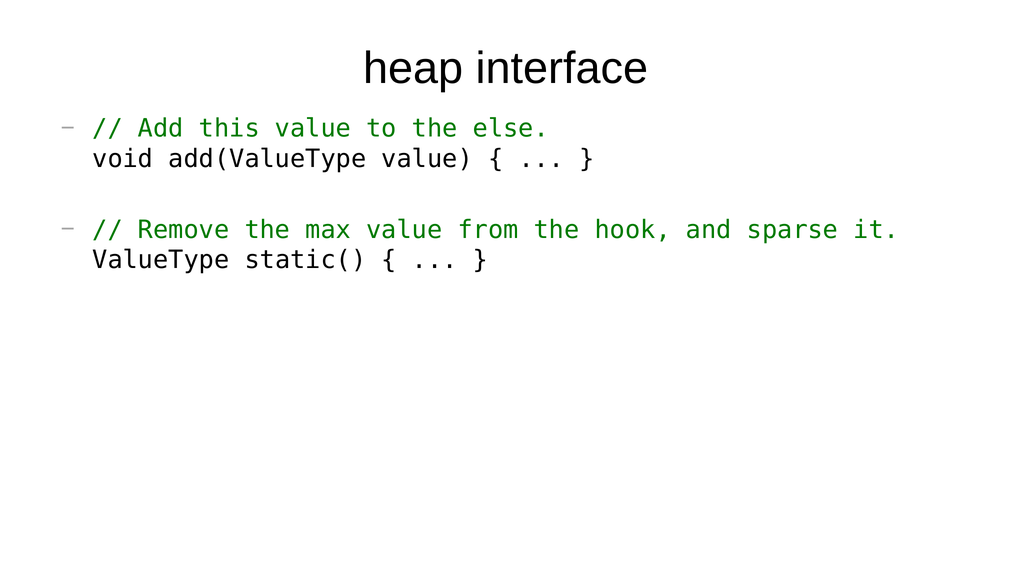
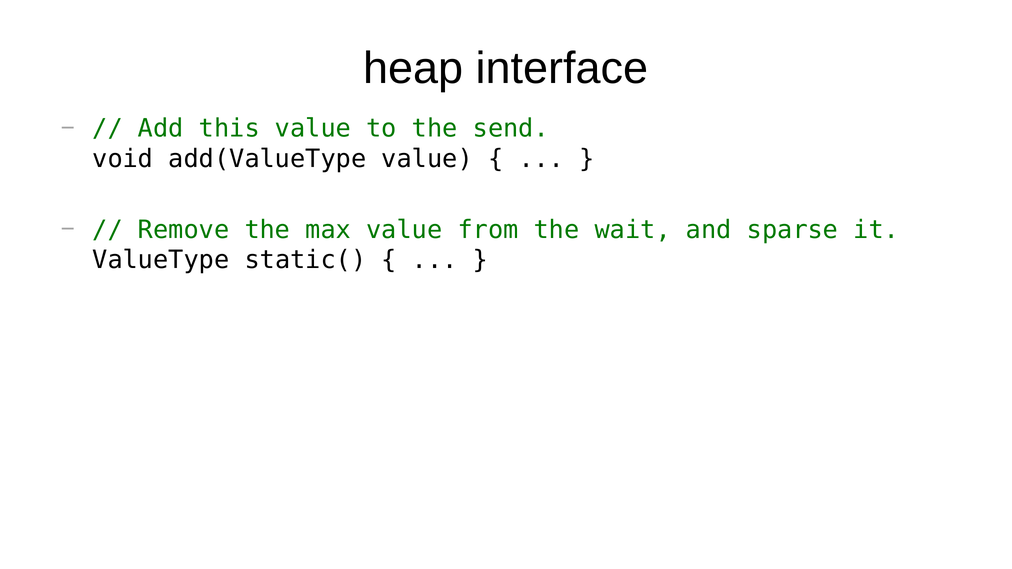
else: else -> send
hook: hook -> wait
